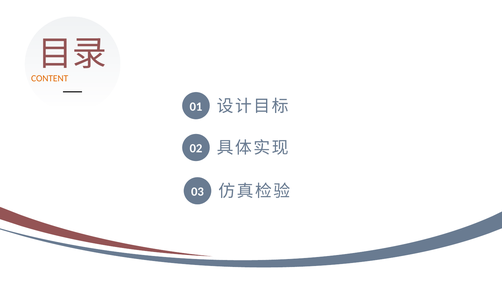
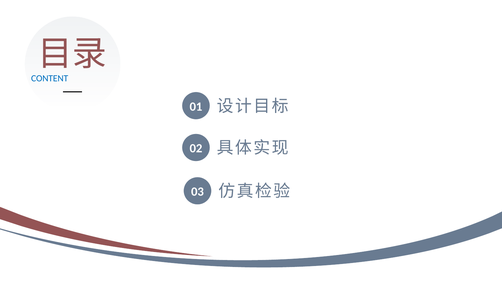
CONTENT colour: orange -> blue
